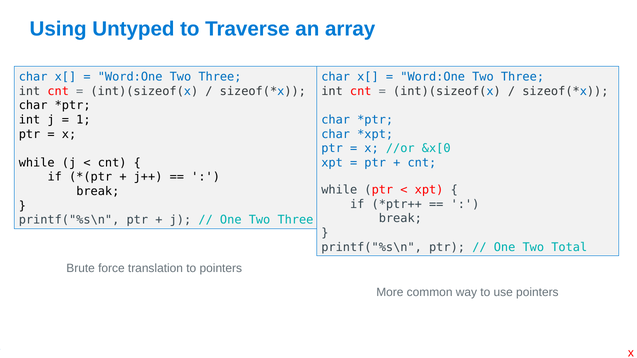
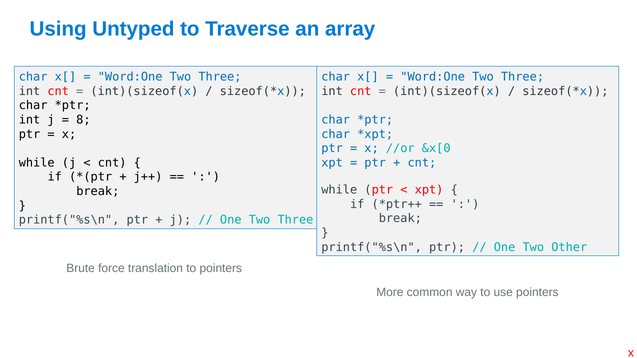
1: 1 -> 8
Total: Total -> Other
